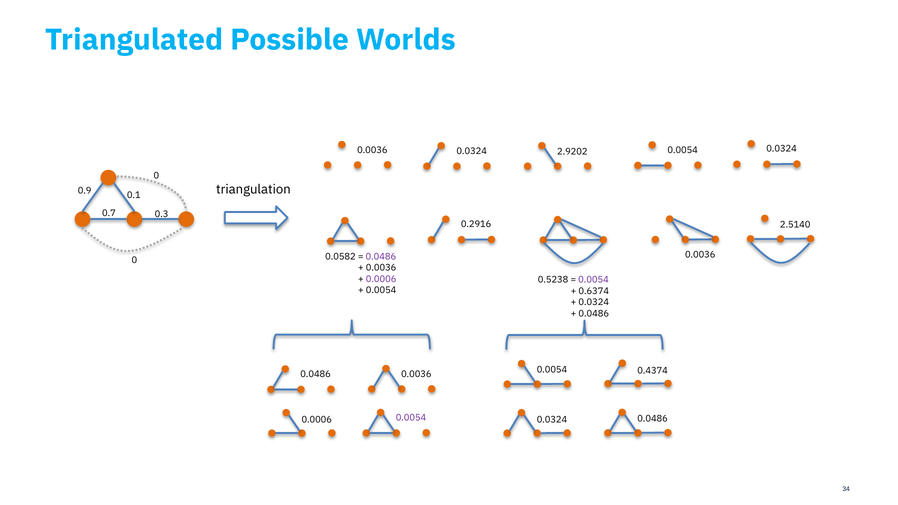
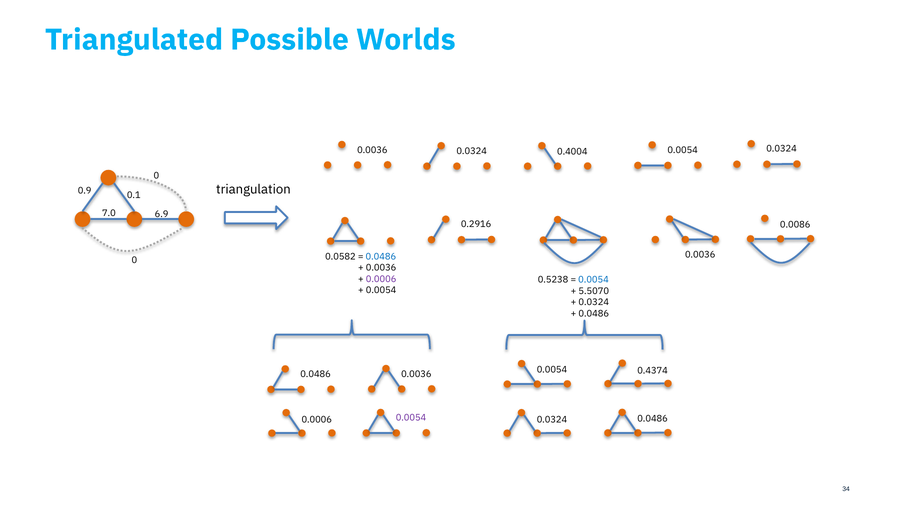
2.9202: 2.9202 -> 0.4004
0.7: 0.7 -> 7.0
0.3: 0.3 -> 6.9
2.5140: 2.5140 -> 0.0086
0.0486 at (381, 257) colour: purple -> blue
0.0054 at (594, 280) colour: purple -> blue
0.6374: 0.6374 -> 5.5070
